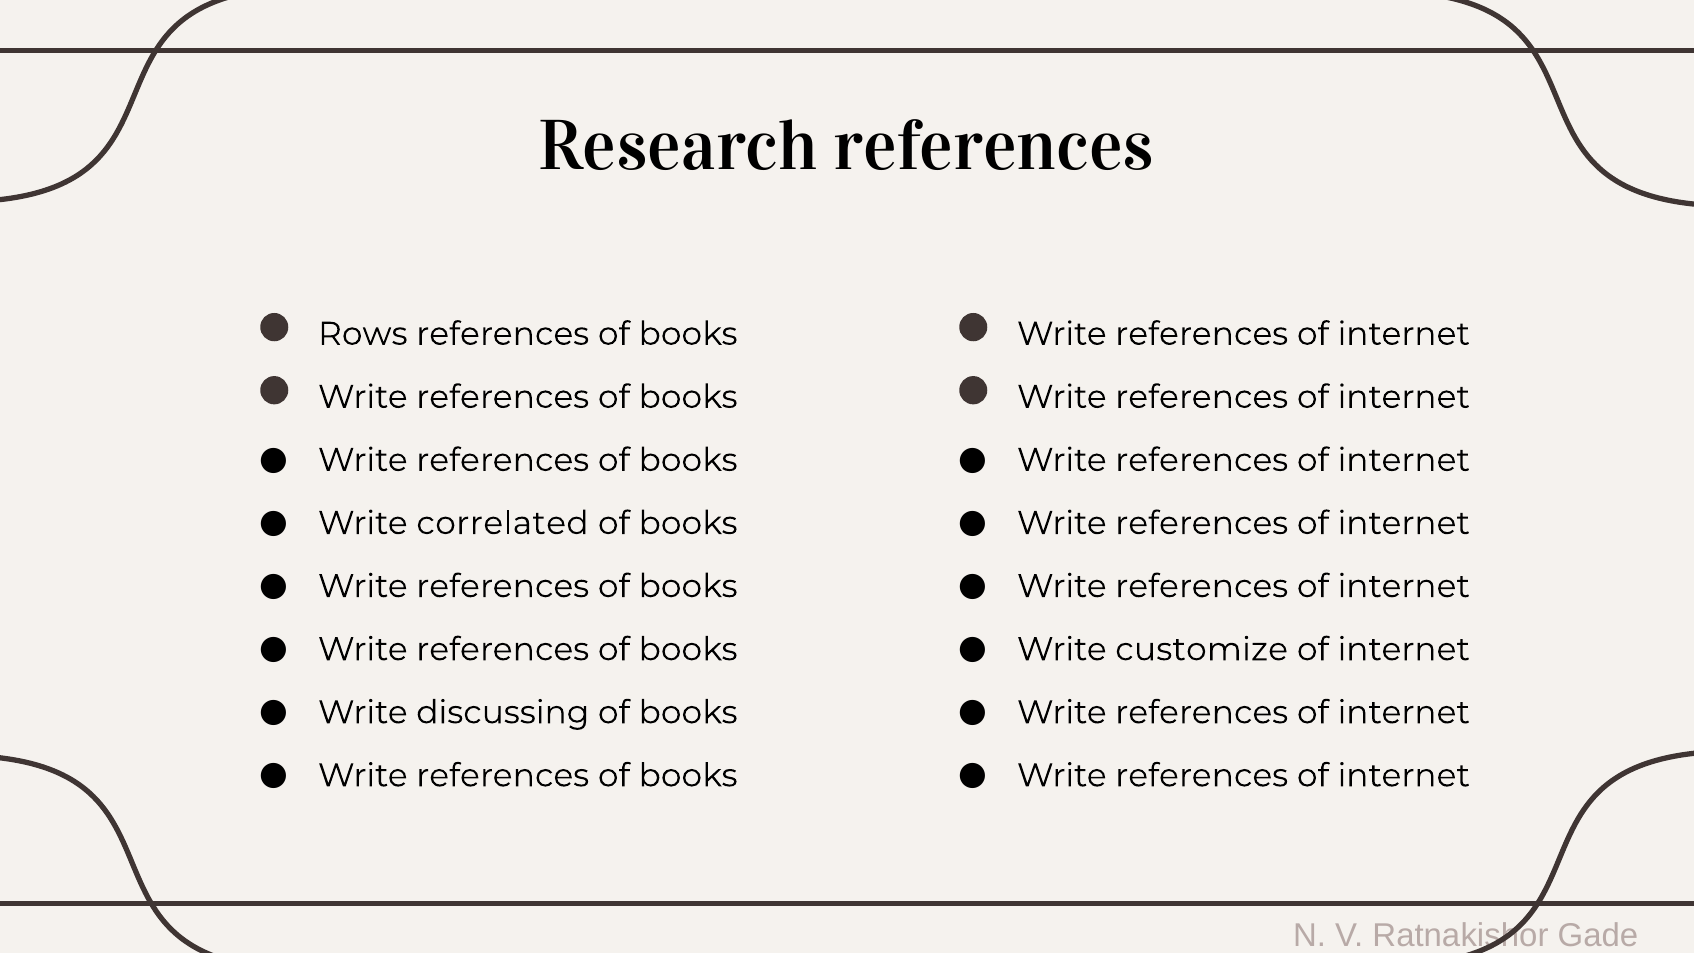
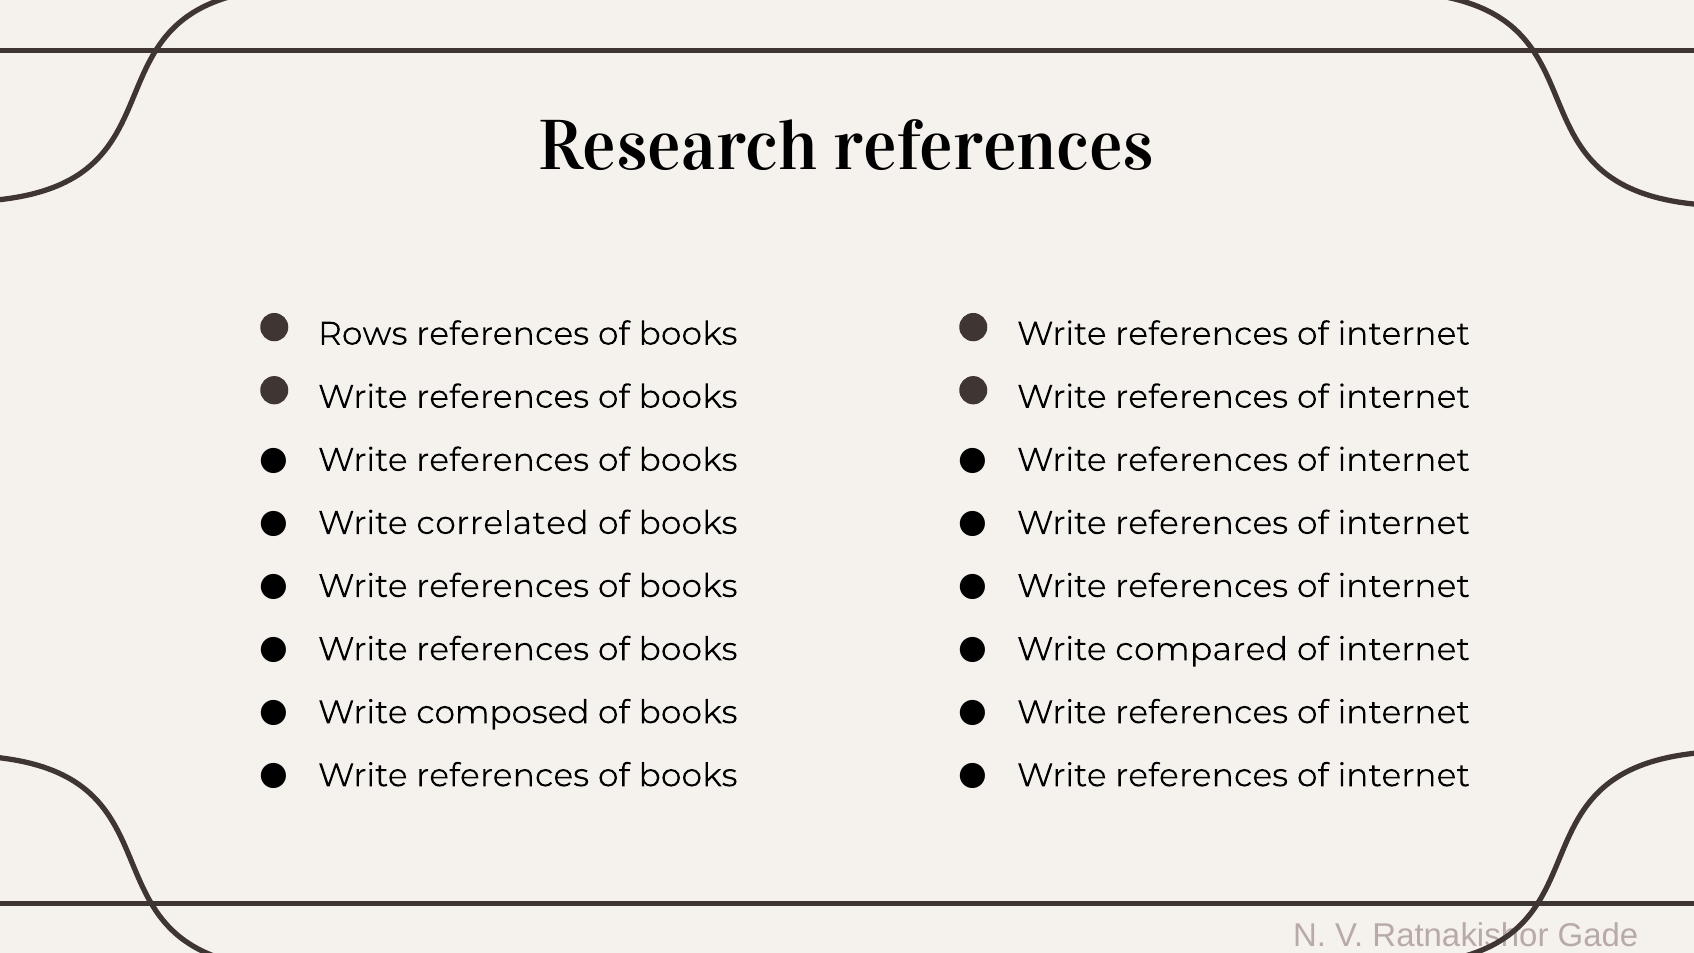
customize: customize -> compared
discussing: discussing -> composed
